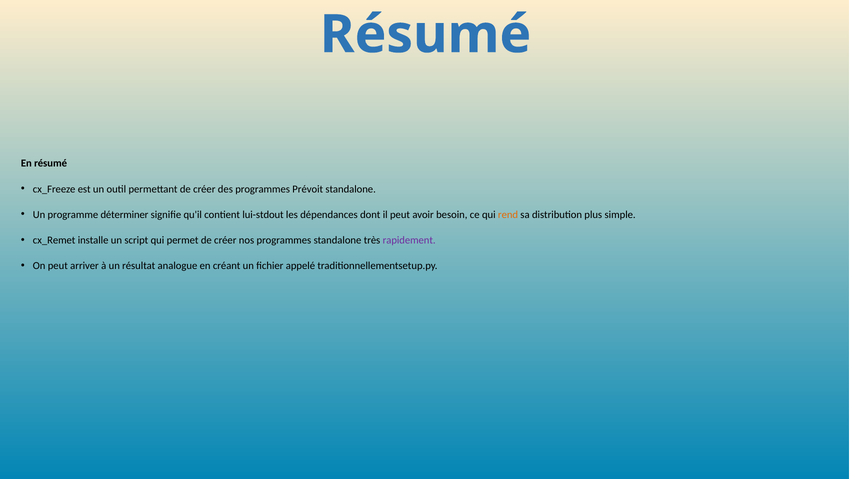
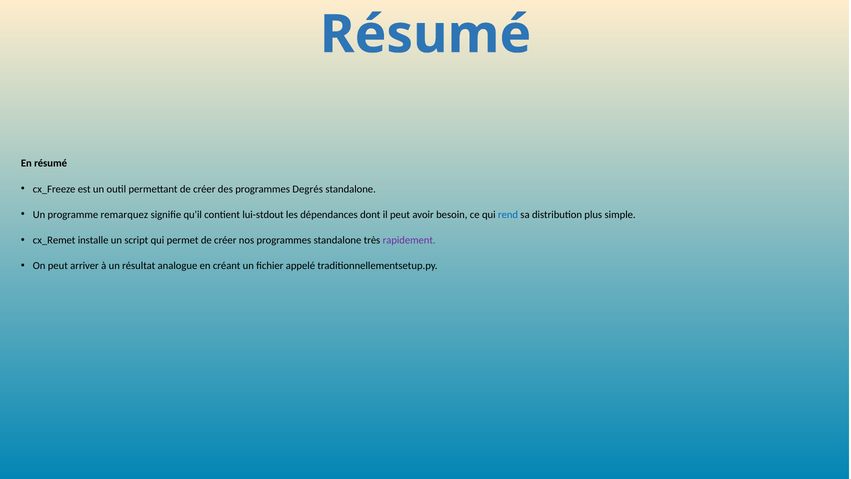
Prévoit: Prévoit -> Degrés
déterminer: déterminer -> remarquez
rend colour: orange -> blue
